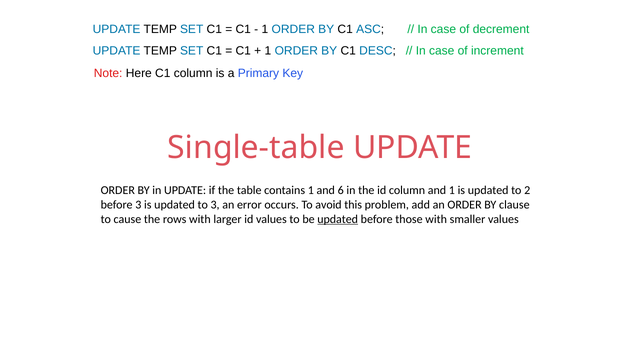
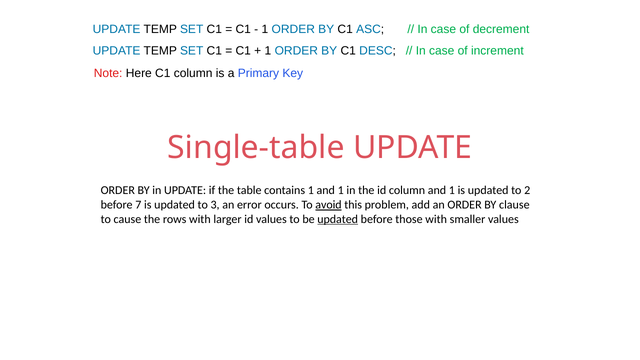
1 and 6: 6 -> 1
before 3: 3 -> 7
avoid underline: none -> present
